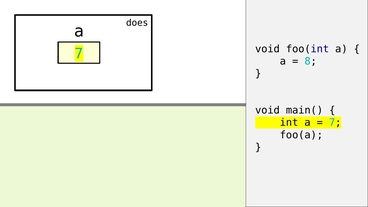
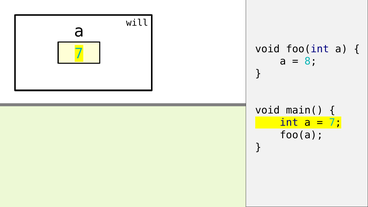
does: does -> will
